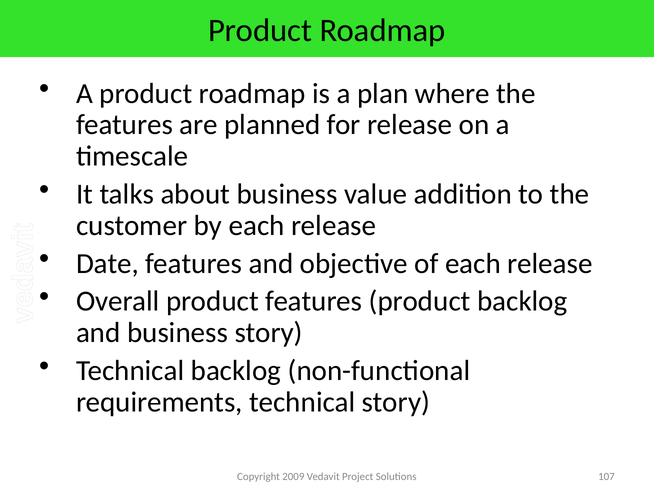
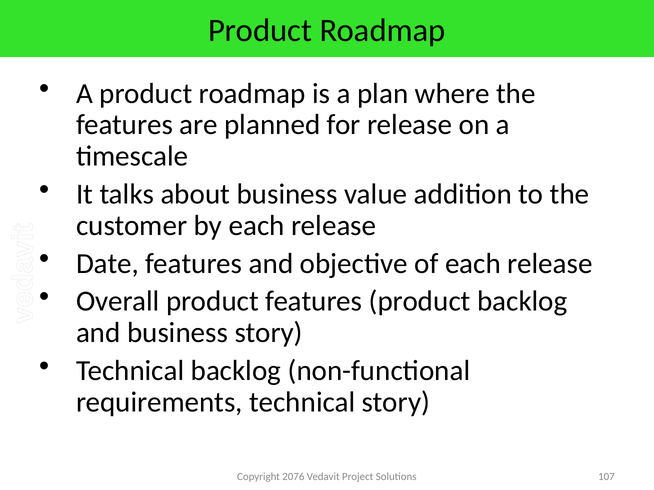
2009: 2009 -> 2076
